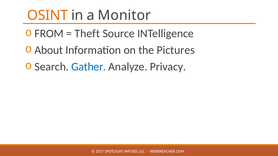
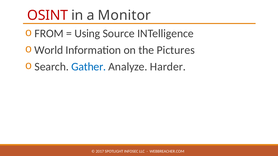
OSINT colour: orange -> red
Theft: Theft -> Using
About: About -> World
Privacy: Privacy -> Harder
